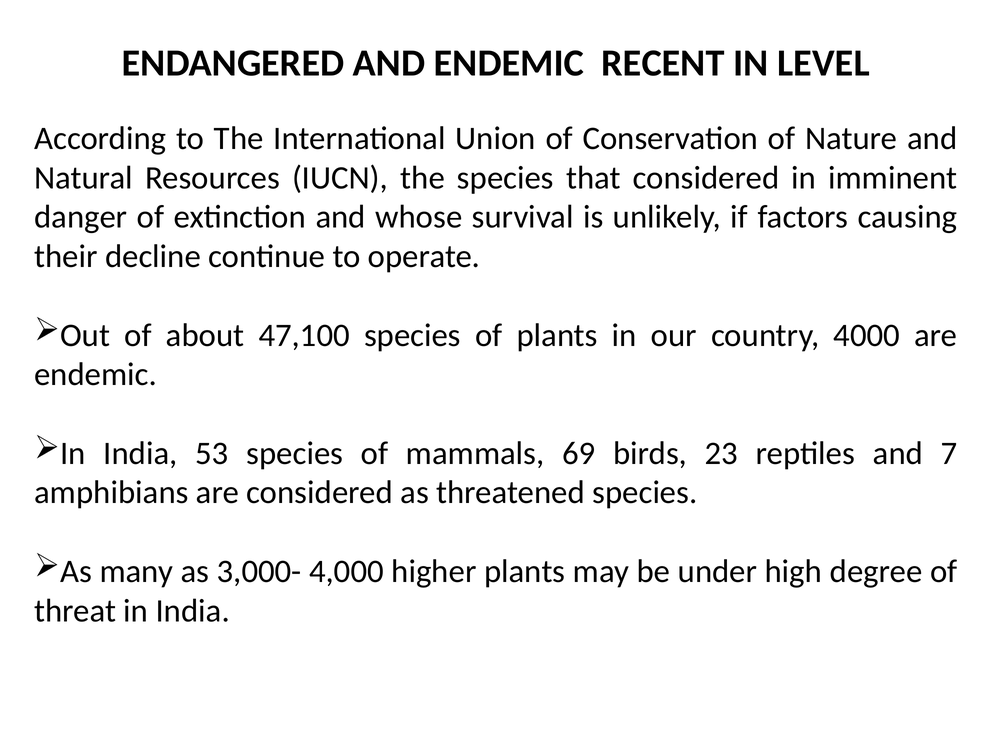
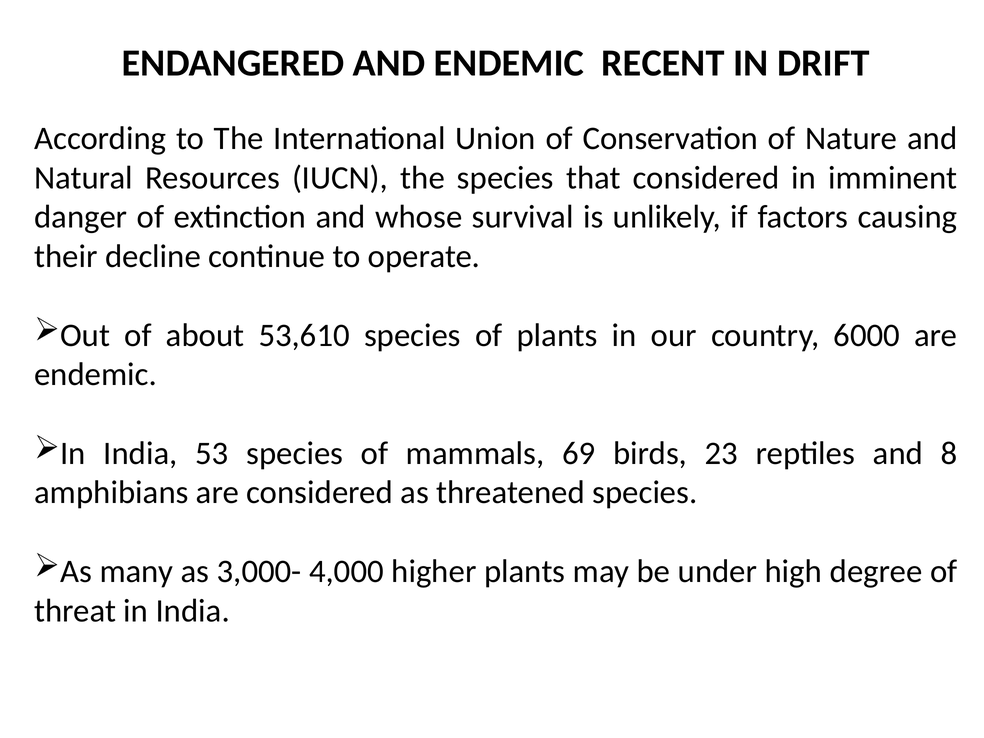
LEVEL: LEVEL -> DRIFT
47,100: 47,100 -> 53,610
4000: 4000 -> 6000
7: 7 -> 8
